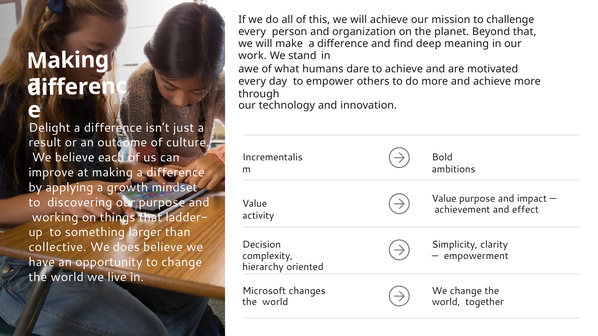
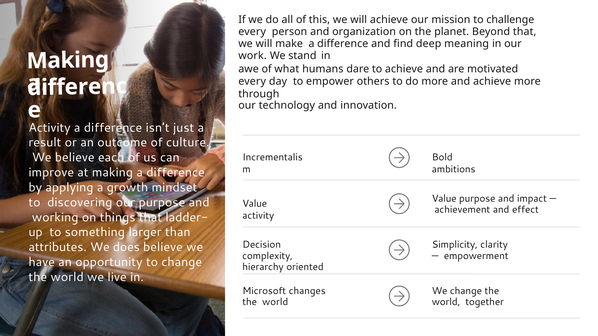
Delight at (49, 128): Delight -> Activity
collective: collective -> attributes
